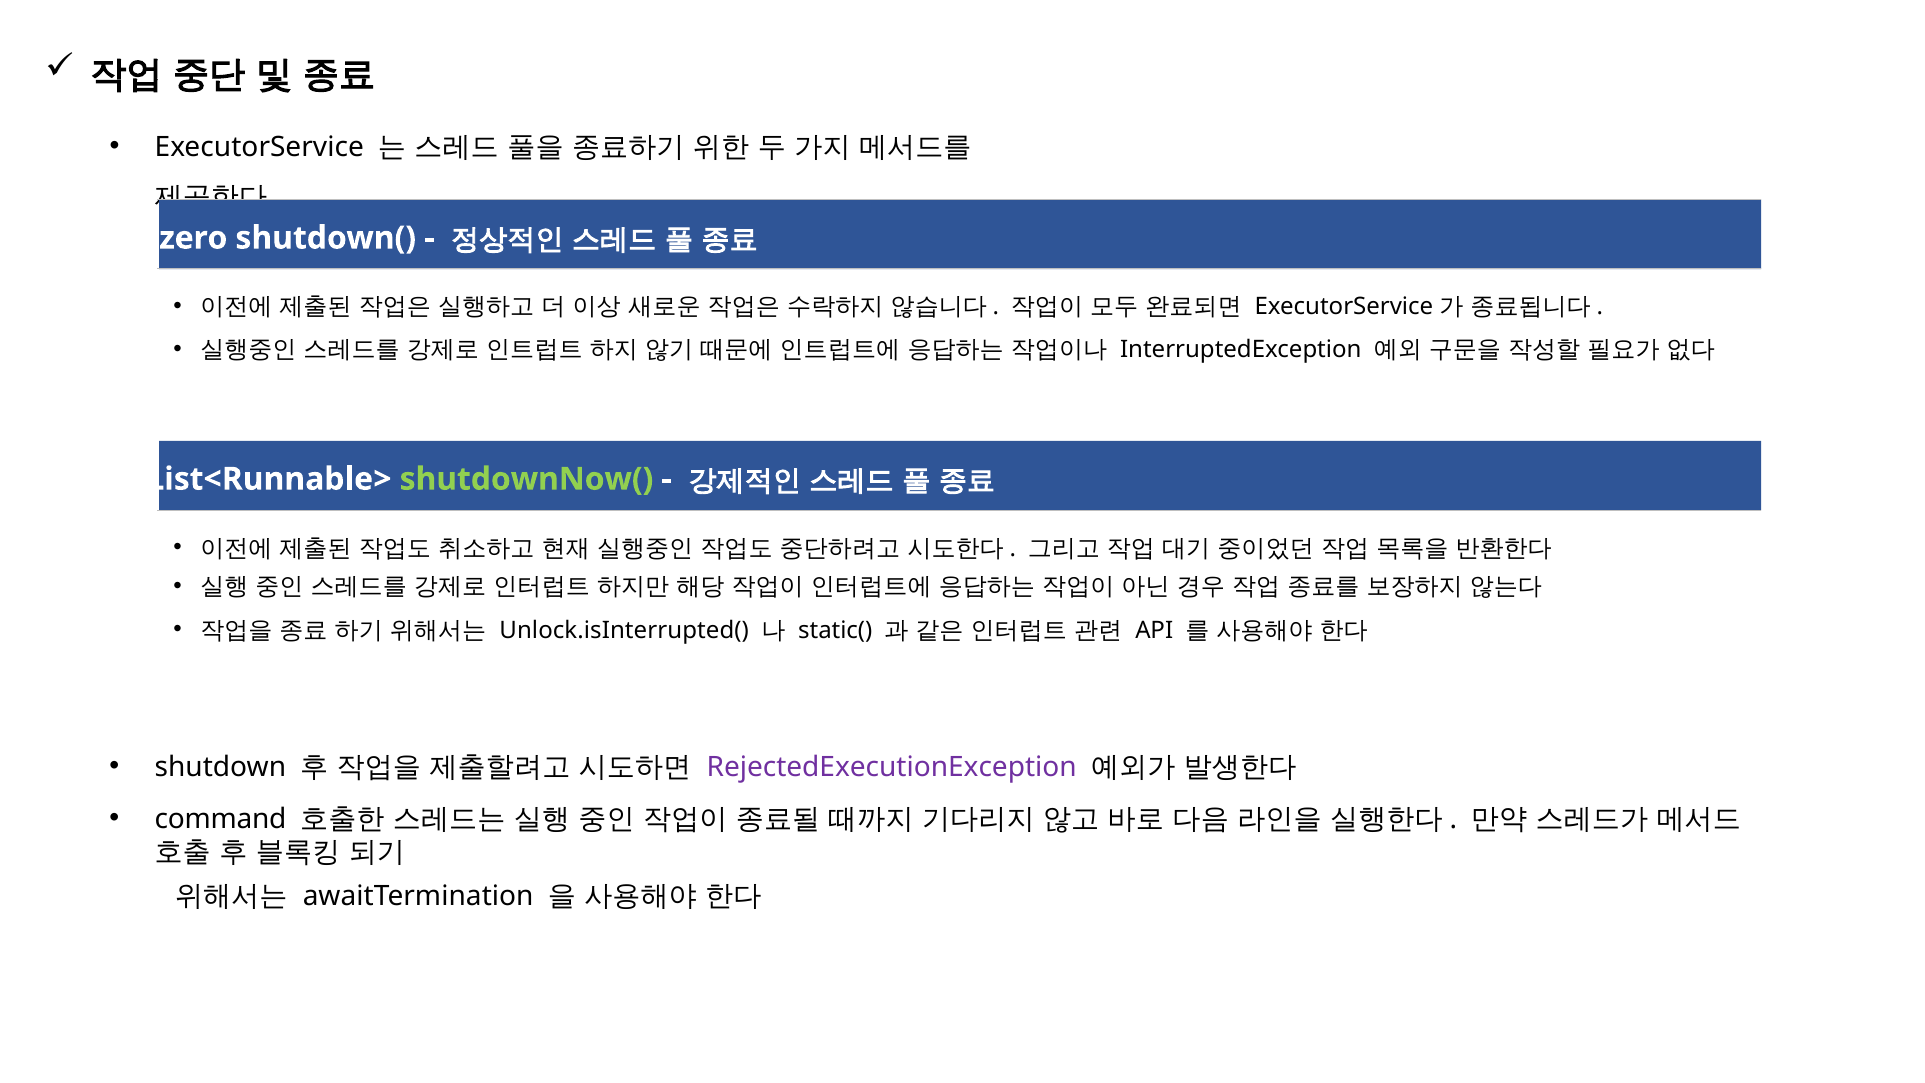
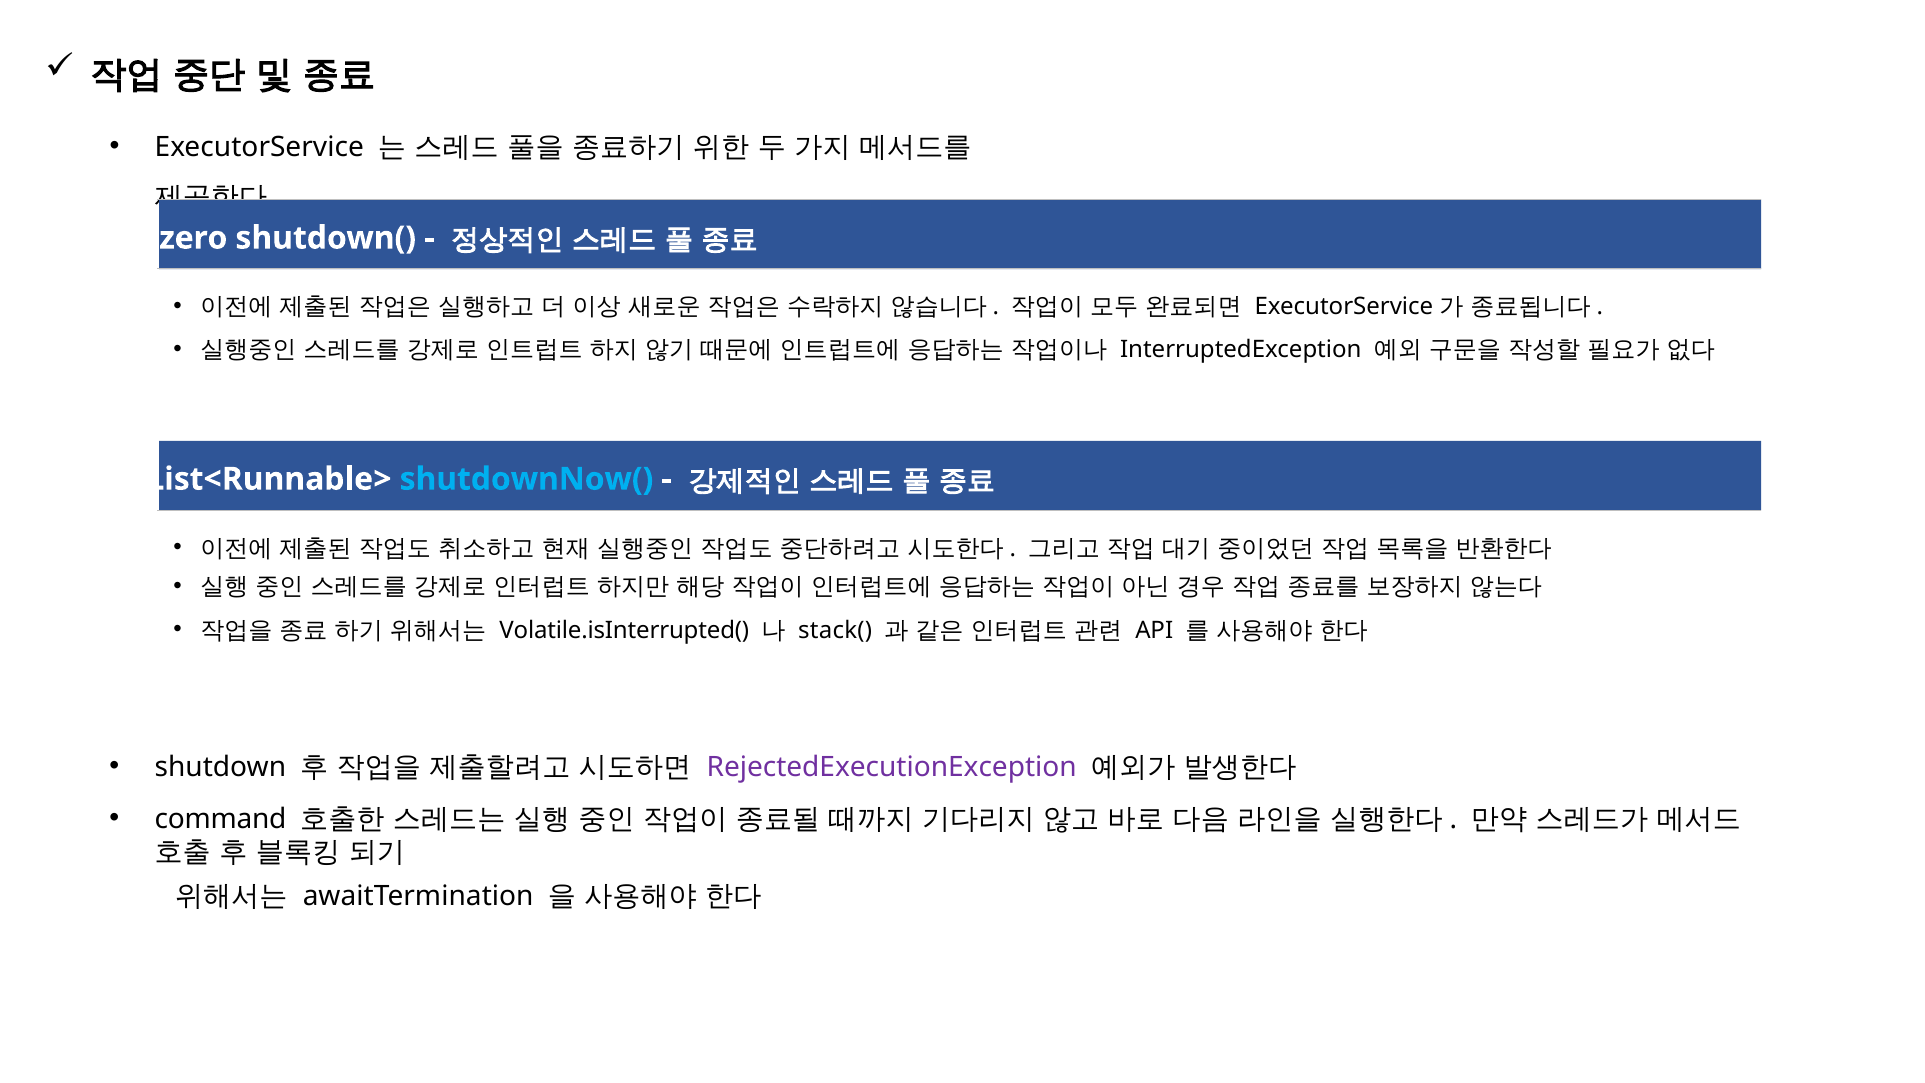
shutdownNow( colour: light green -> light blue
Unlock.isInterrupted(: Unlock.isInterrupted( -> Volatile.isInterrupted(
static(: static( -> stack(
